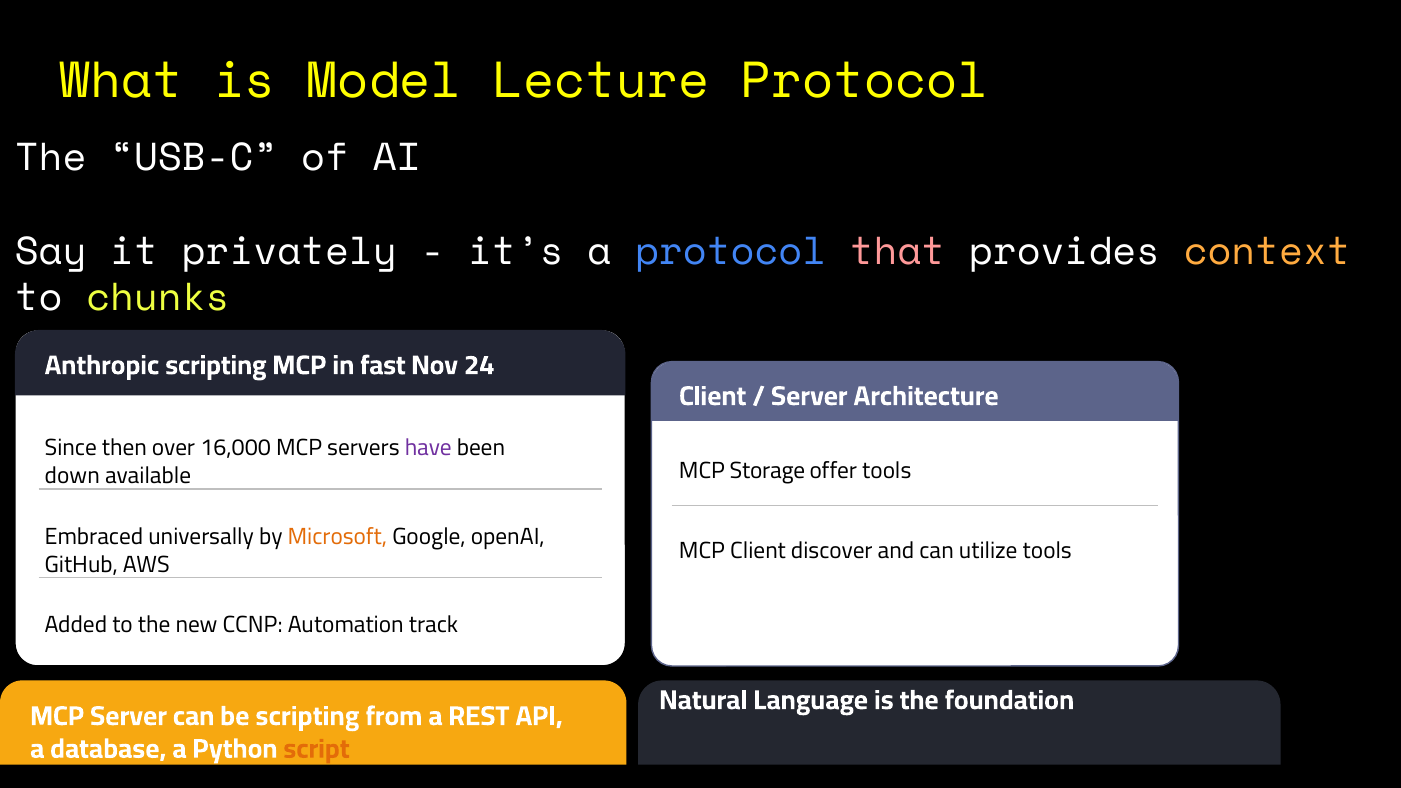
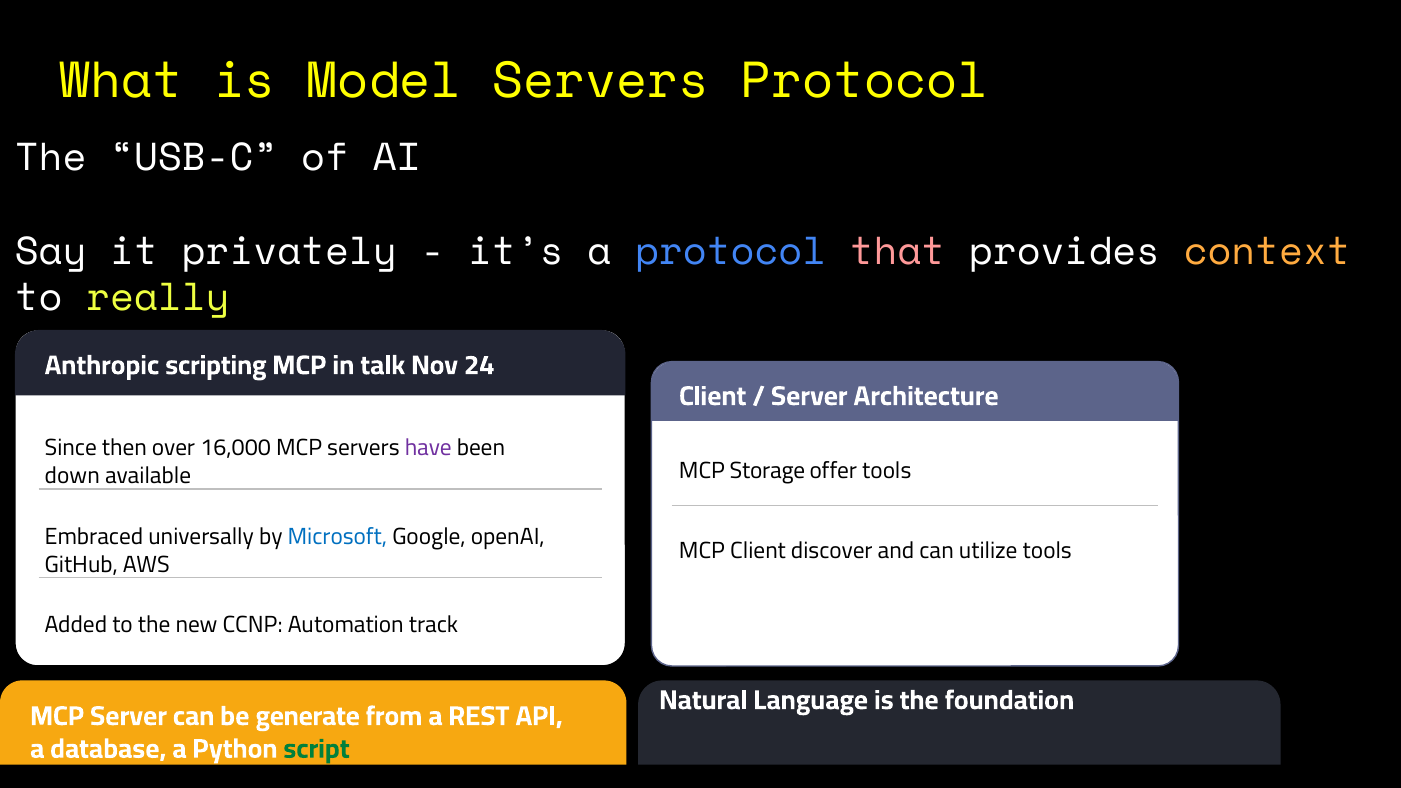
Model Lecture: Lecture -> Servers
chunks: chunks -> really
fast: fast -> talk
Microsoft colour: orange -> blue
be scripting: scripting -> generate
script colour: orange -> green
